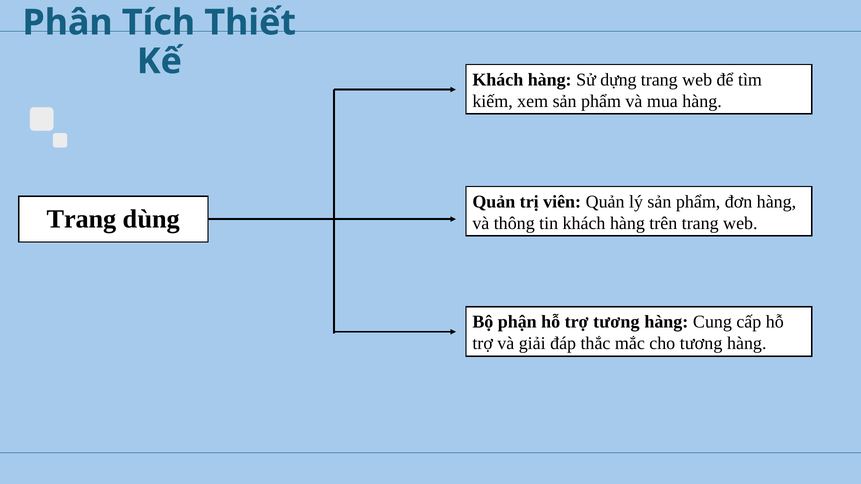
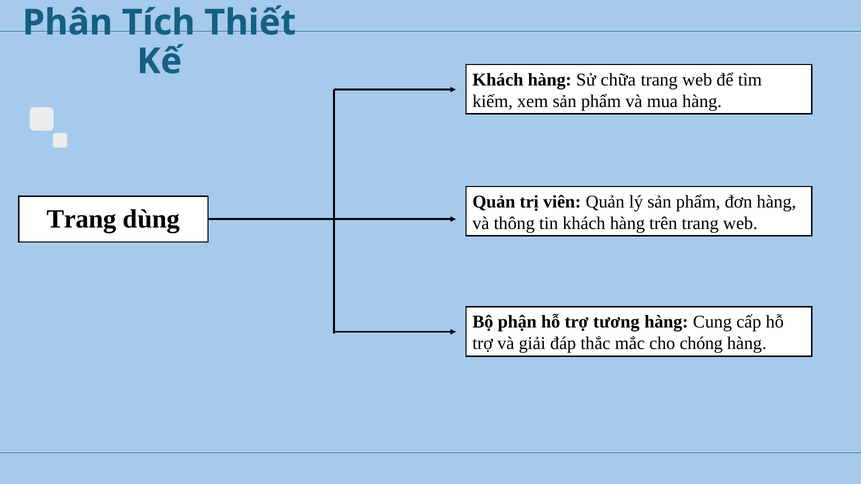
dựng: dựng -> chữa
cho tương: tương -> chóng
